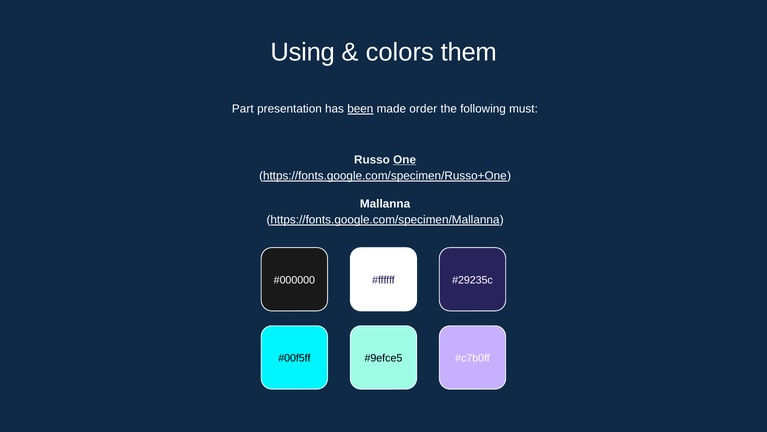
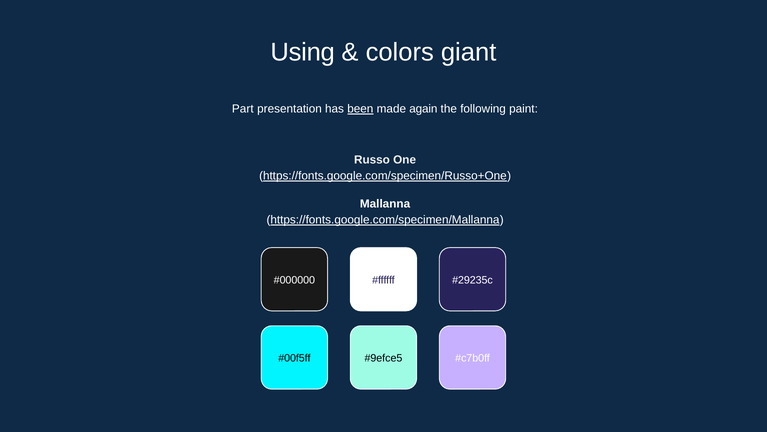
them: them -> giant
order: order -> again
must: must -> paint
One underline: present -> none
